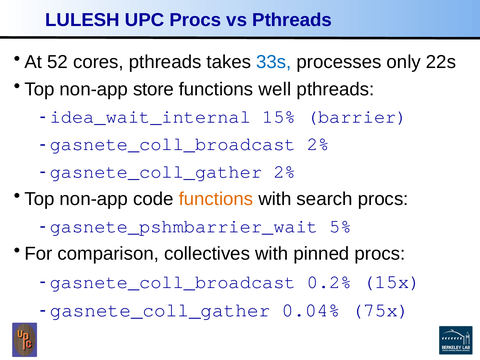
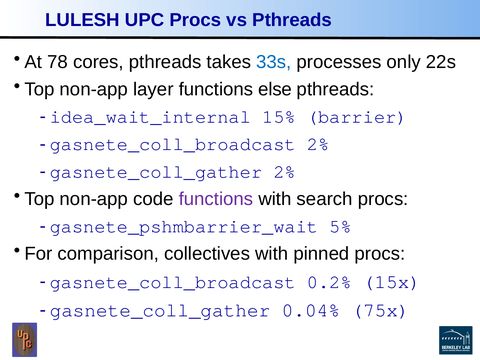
52: 52 -> 78
store: store -> layer
well: well -> else
functions at (216, 199) colour: orange -> purple
